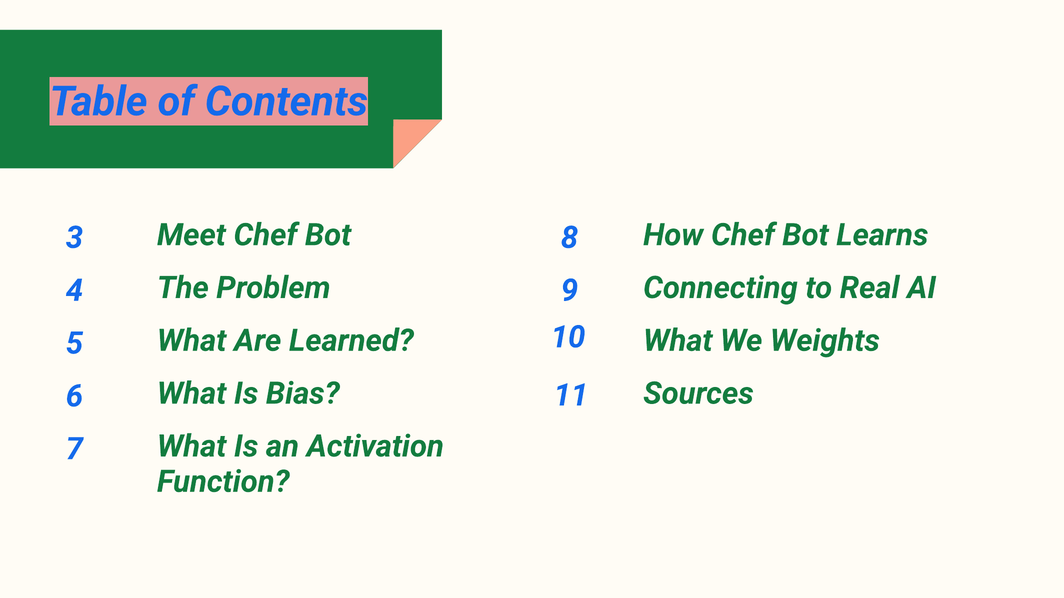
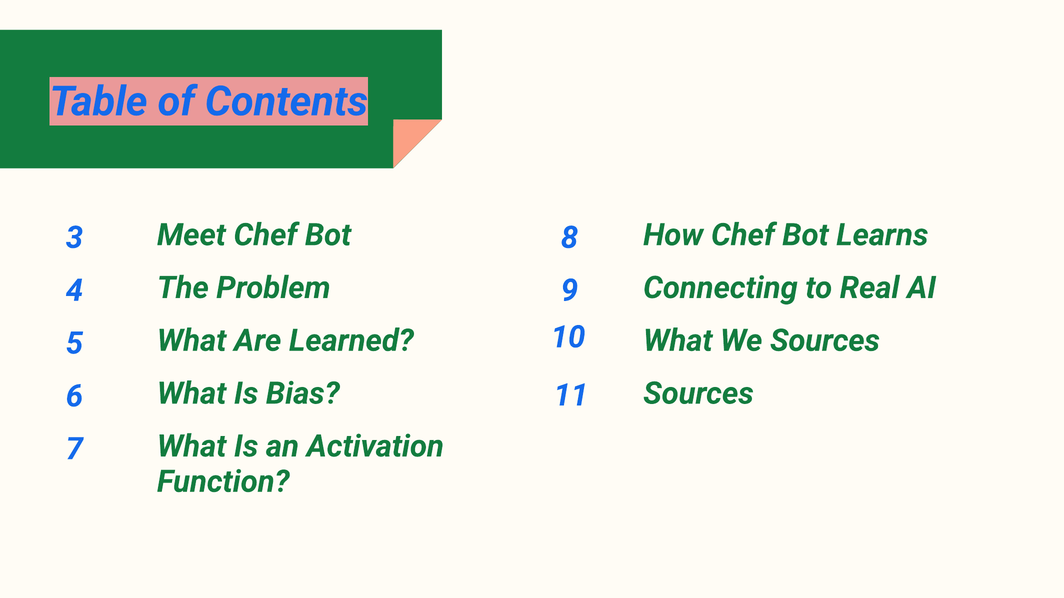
We Weights: Weights -> Sources
